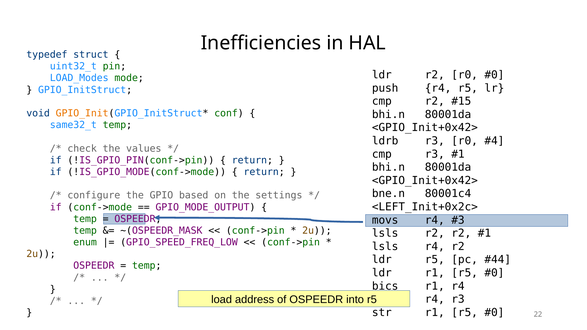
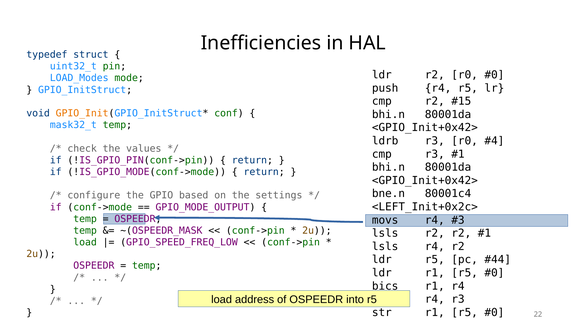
same32_t: same32_t -> mask32_t
enum at (85, 242): enum -> load
